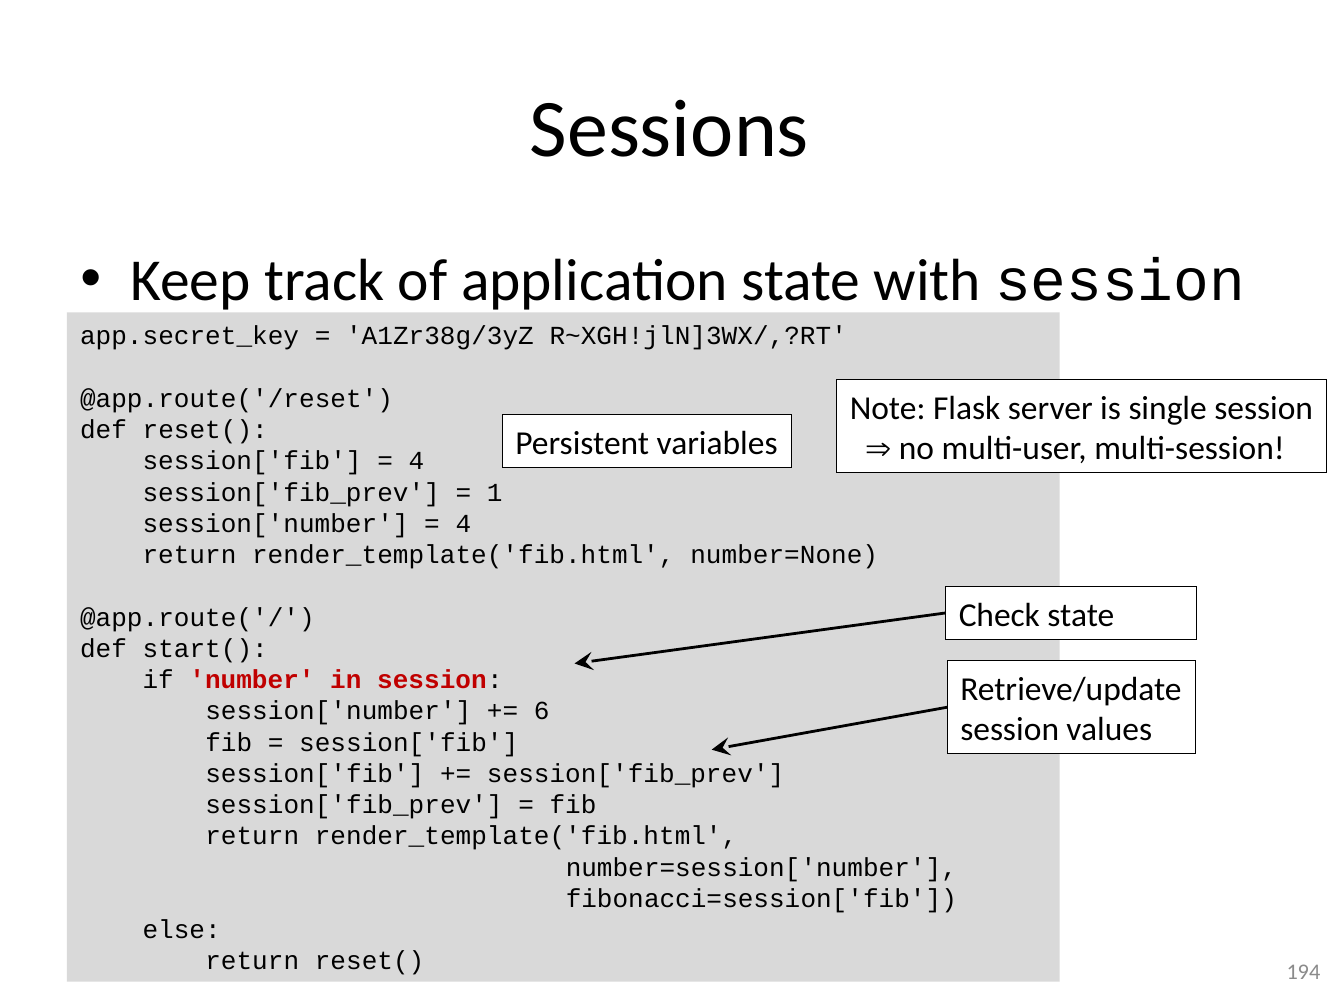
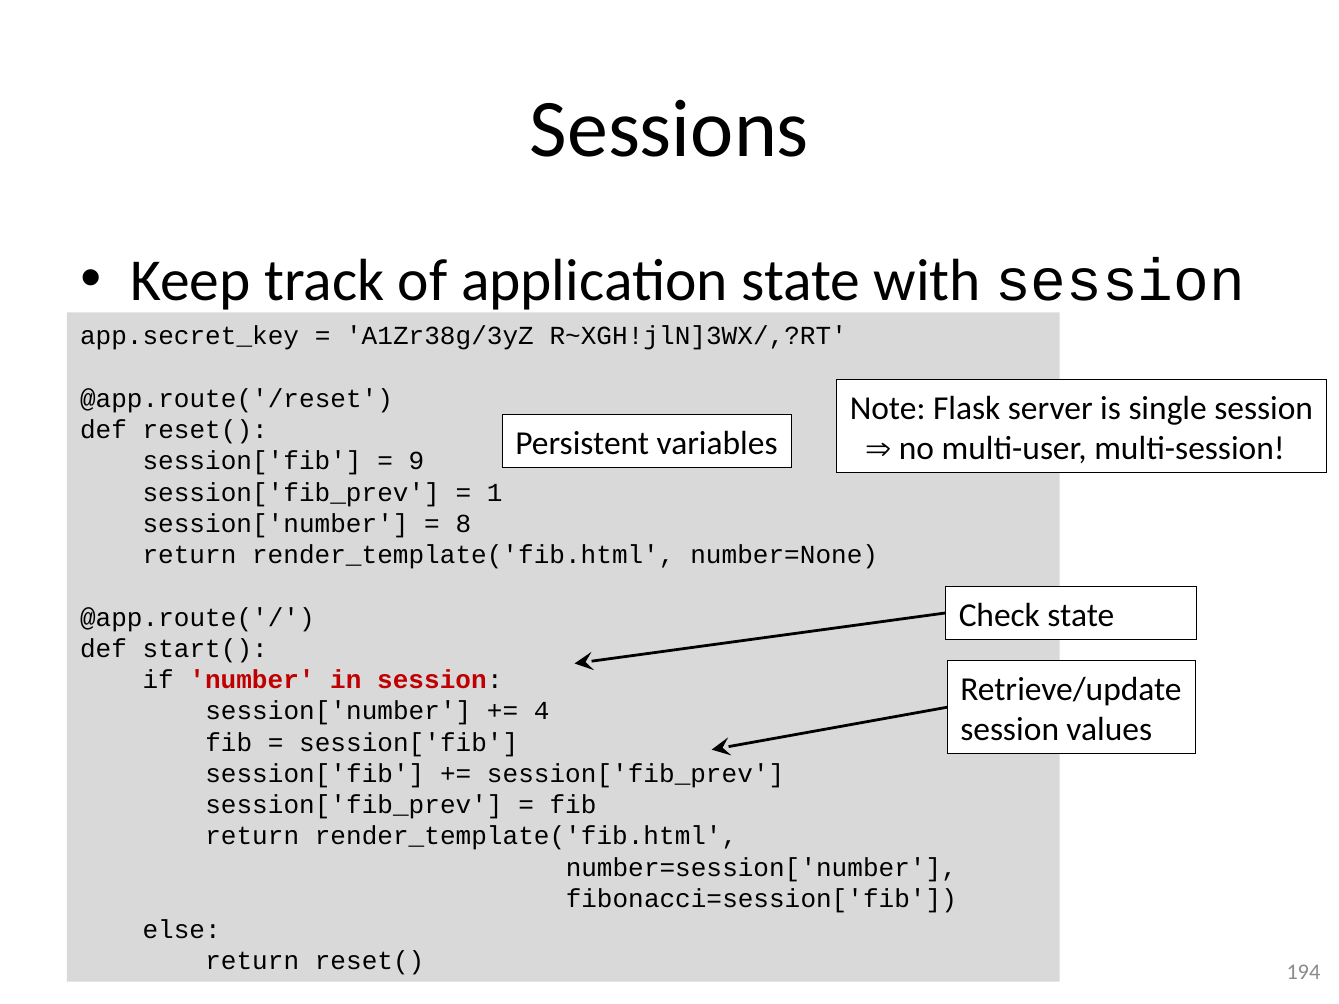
4 at (416, 461): 4 -> 9
4 at (463, 524): 4 -> 8
6: 6 -> 4
